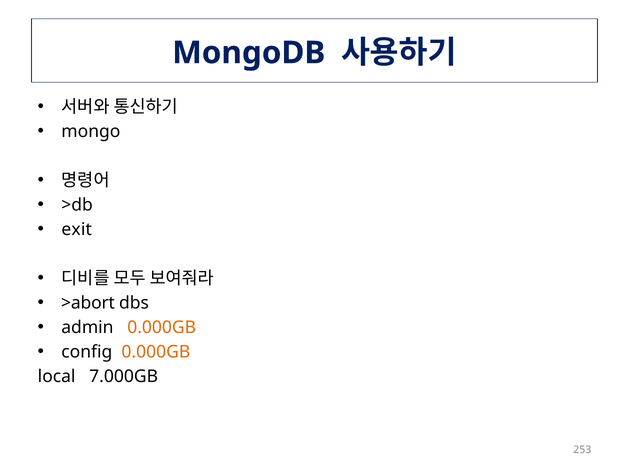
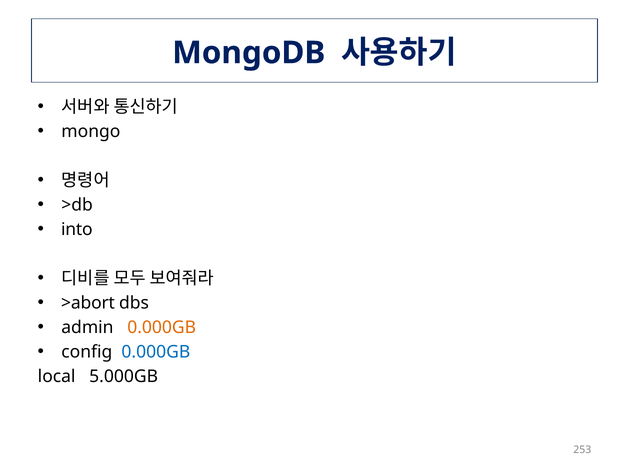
exit: exit -> into
0.000GB at (156, 352) colour: orange -> blue
7.000GB: 7.000GB -> 5.000GB
